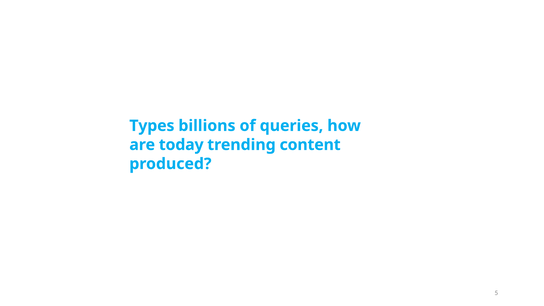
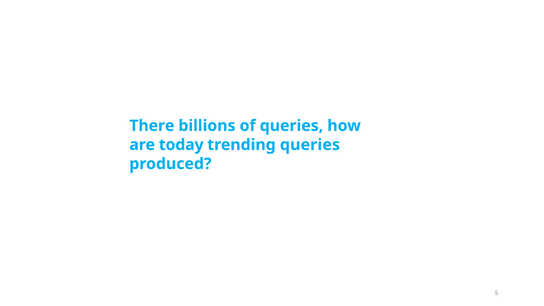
Types: Types -> There
trending content: content -> queries
